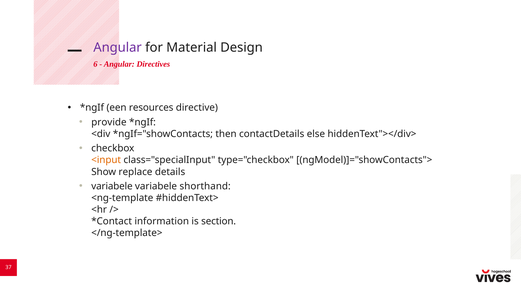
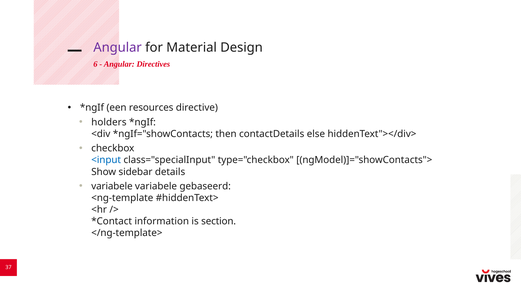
provide: provide -> holders
<input colour: orange -> blue
replace: replace -> sidebar
shorthand: shorthand -> gebaseerd
